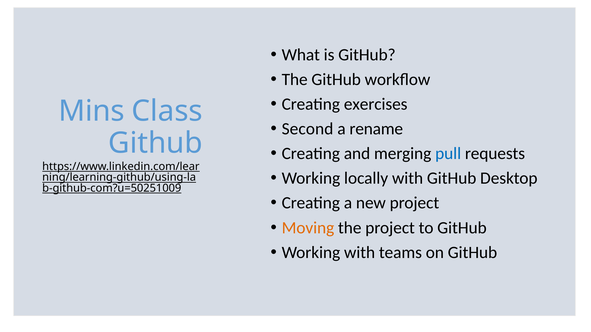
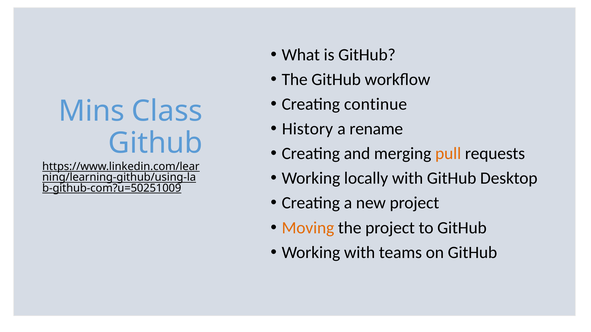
exercises: exercises -> continue
Second: Second -> History
pull colour: blue -> orange
